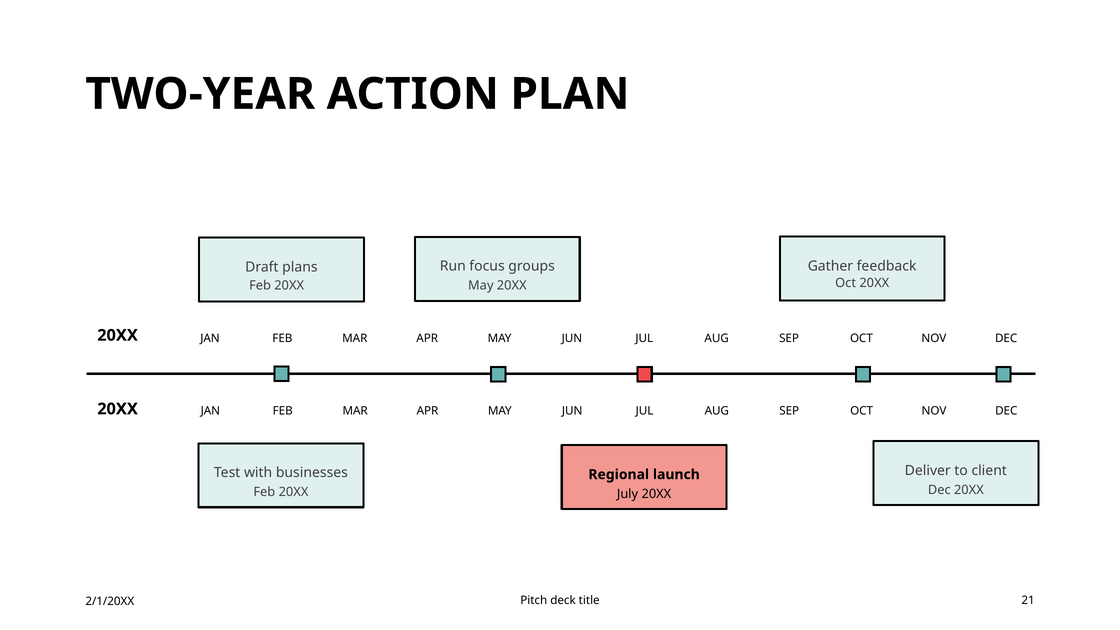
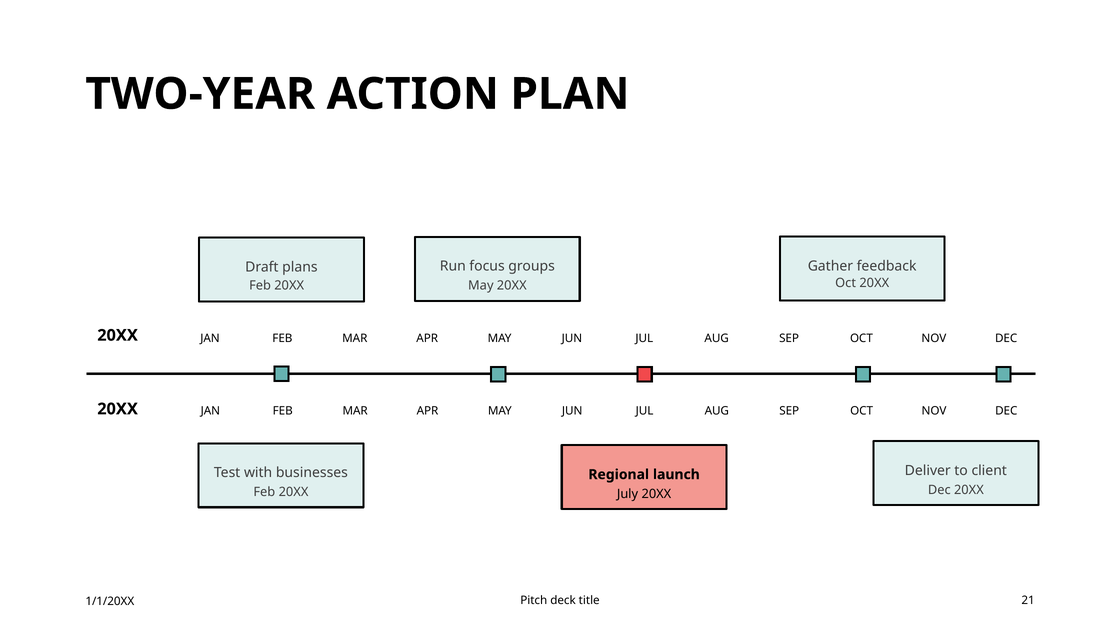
2/1/20XX: 2/1/20XX -> 1/1/20XX
